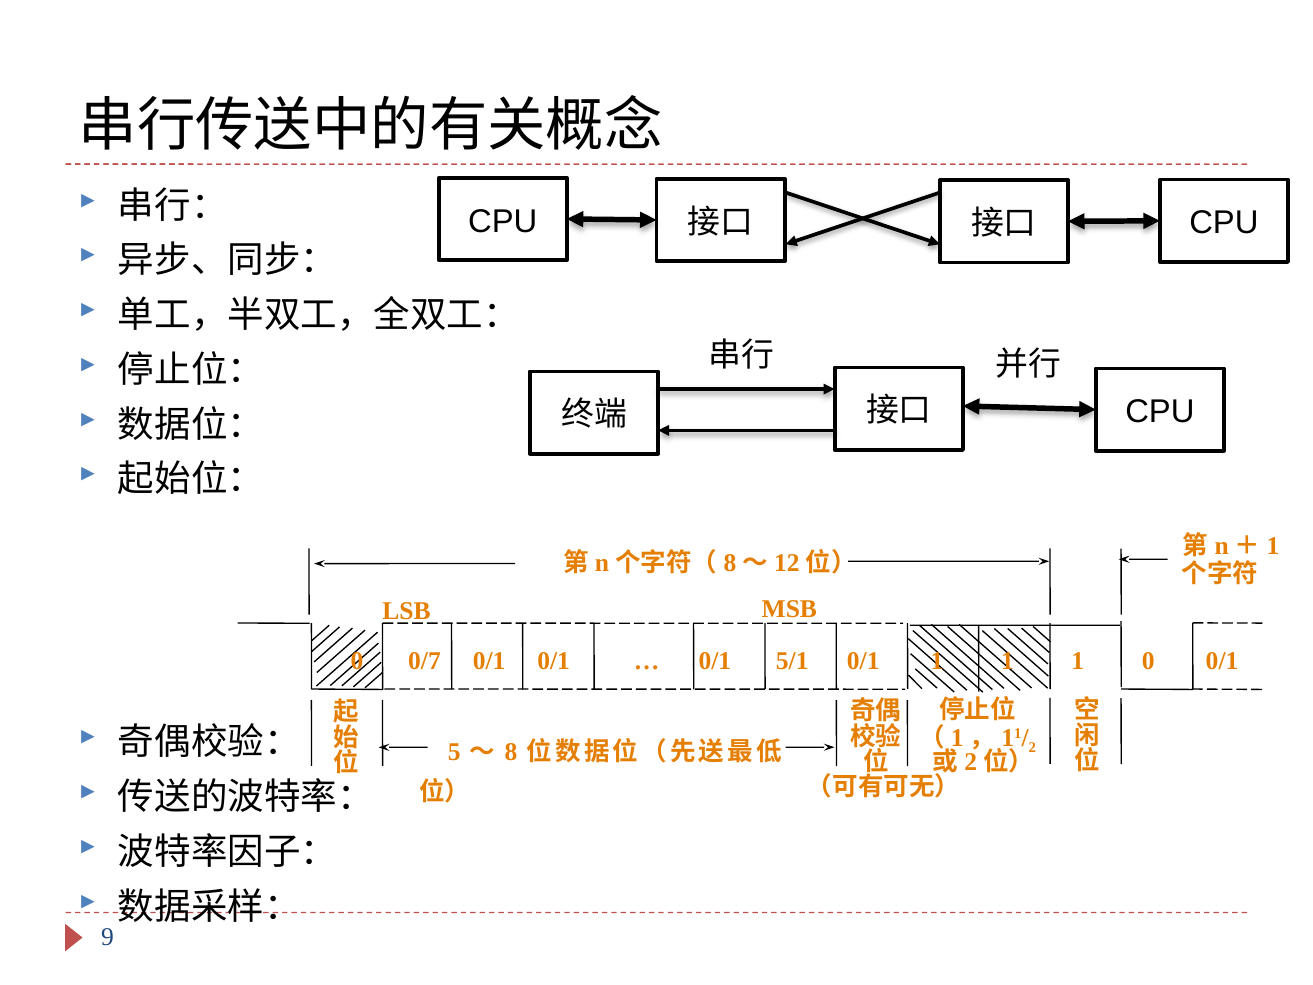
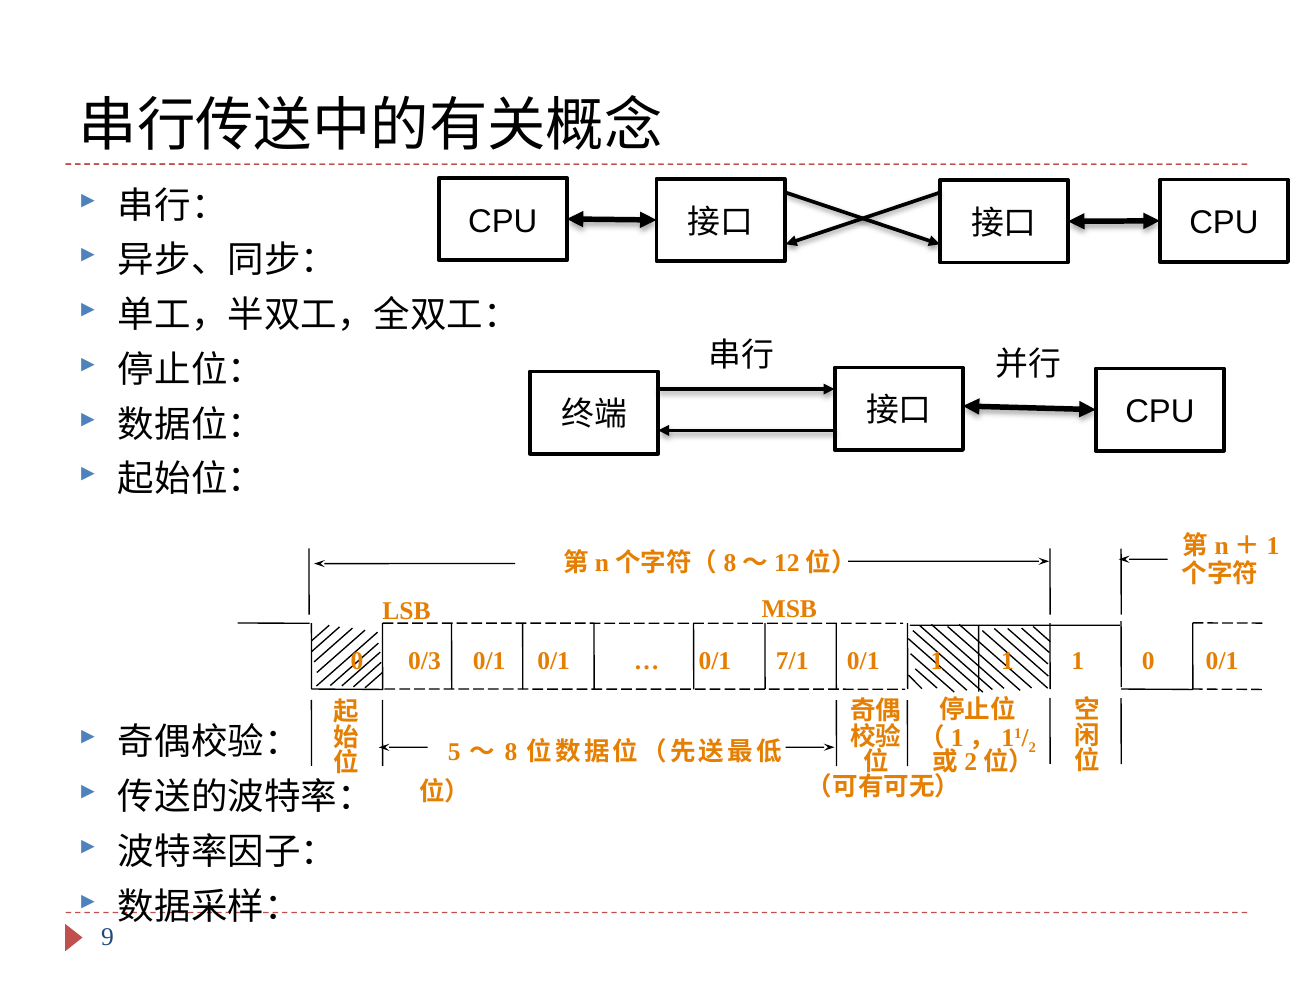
0/7: 0/7 -> 0/3
5/1: 5/1 -> 7/1
